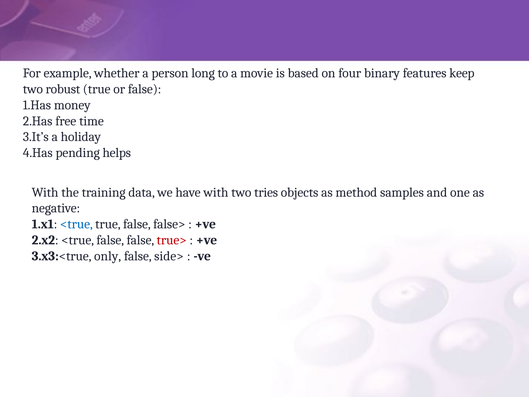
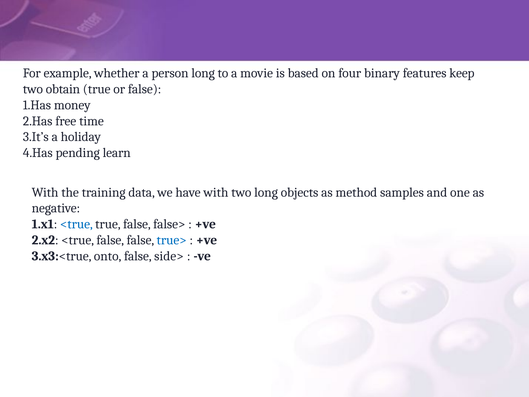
robust: robust -> obtain
helps: helps -> learn
two tries: tries -> long
true> colour: red -> blue
only: only -> onto
